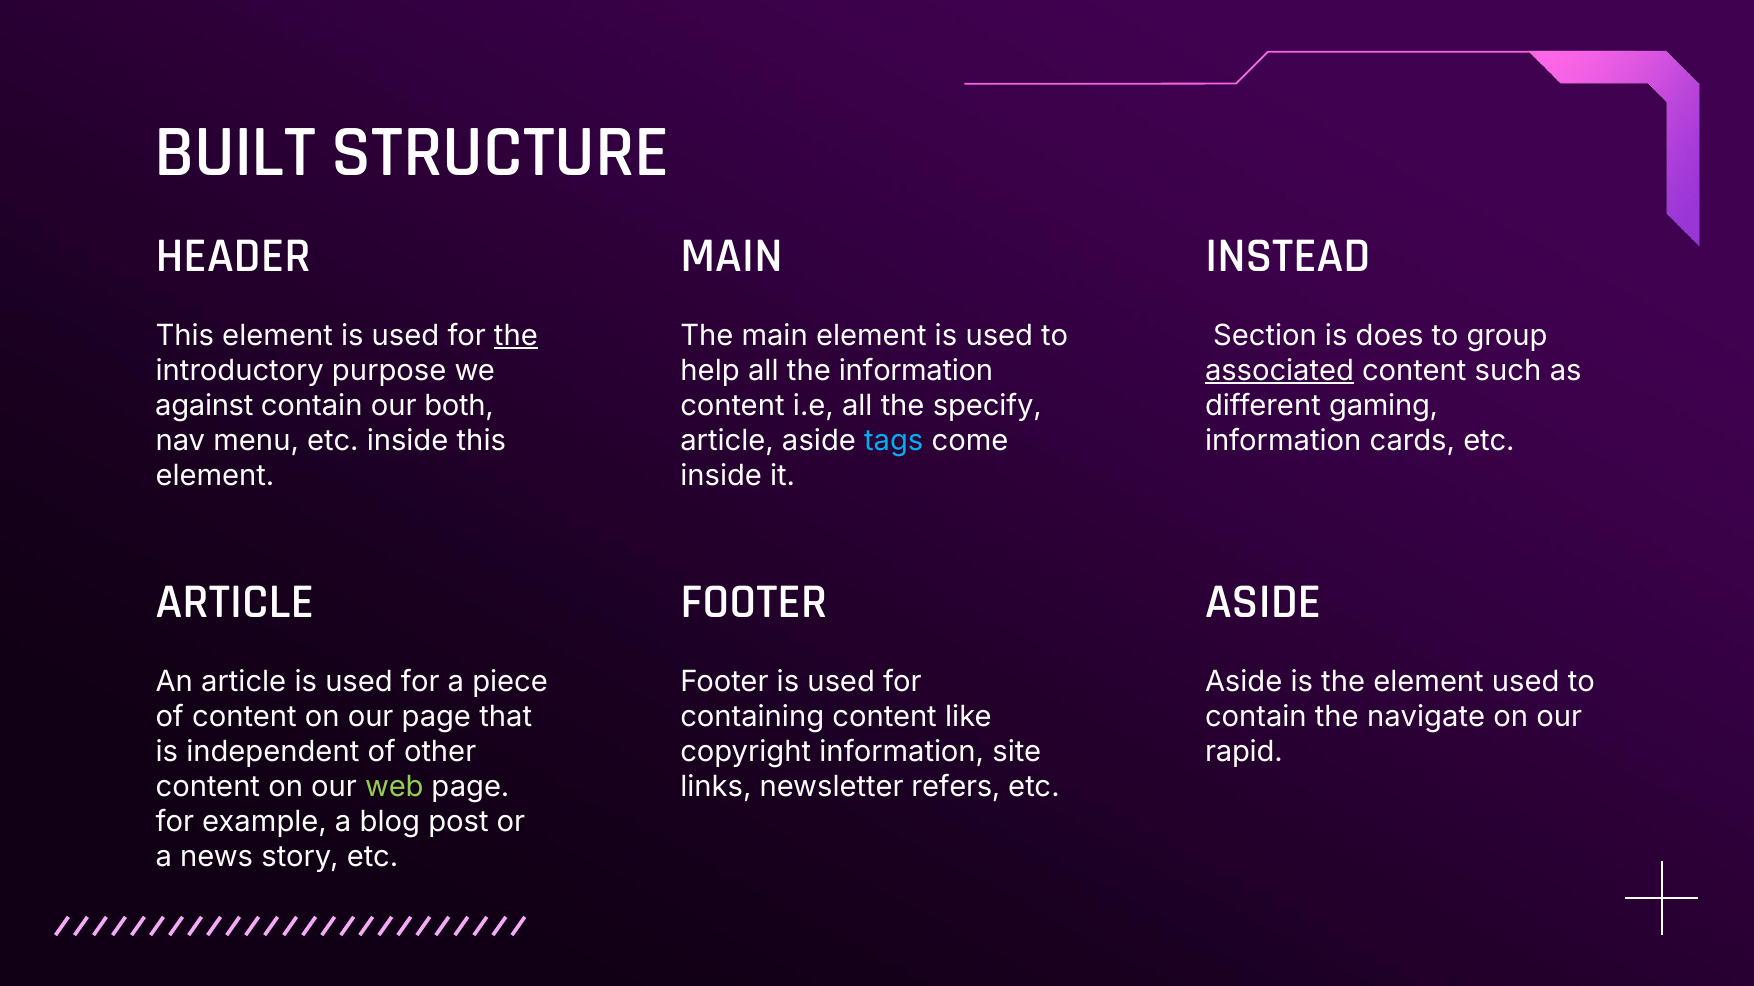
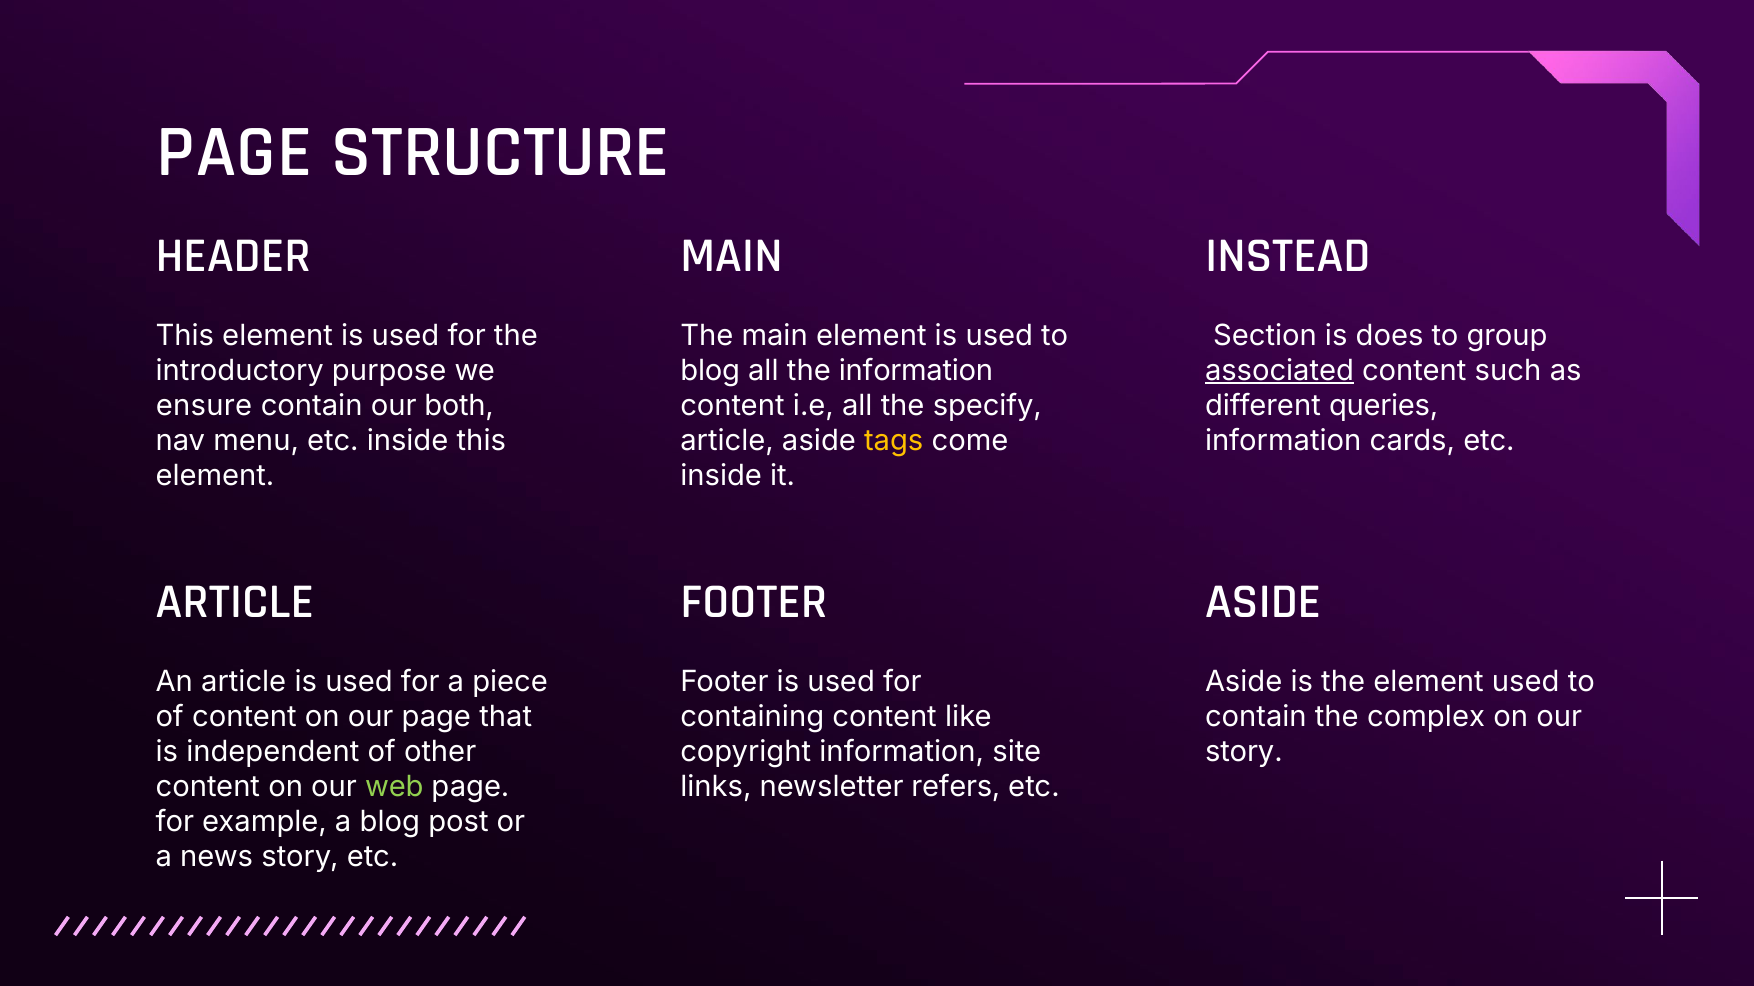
BUILT at (235, 152): BUILT -> PAGE
the at (516, 336) underline: present -> none
help at (710, 371): help -> blog
against: against -> ensure
gaming: gaming -> queries
tags colour: light blue -> yellow
navigate: navigate -> complex
rapid at (1244, 753): rapid -> story
